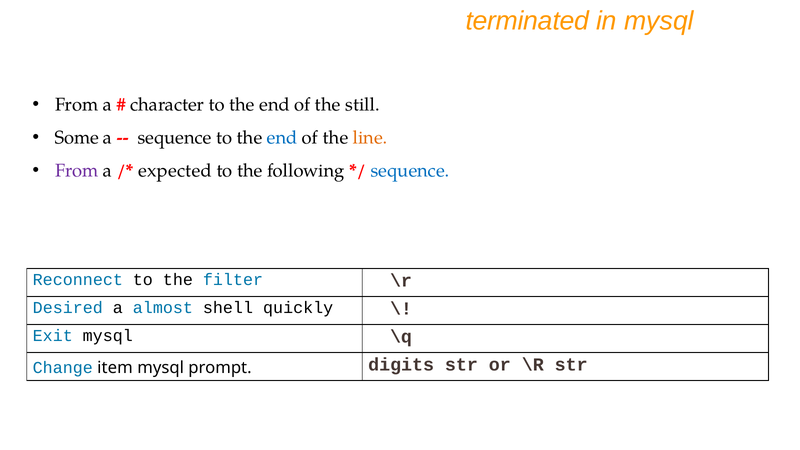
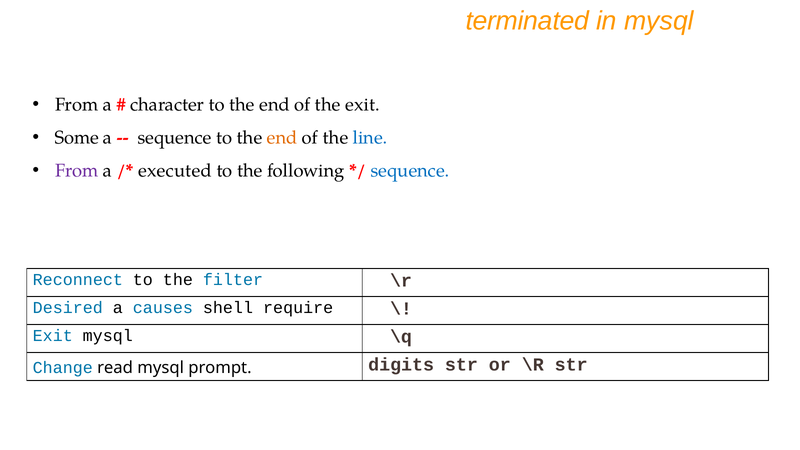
the still: still -> exit
end at (282, 138) colour: blue -> orange
line colour: orange -> blue
expected: expected -> executed
almost: almost -> causes
quickly: quickly -> require
item: item -> read
